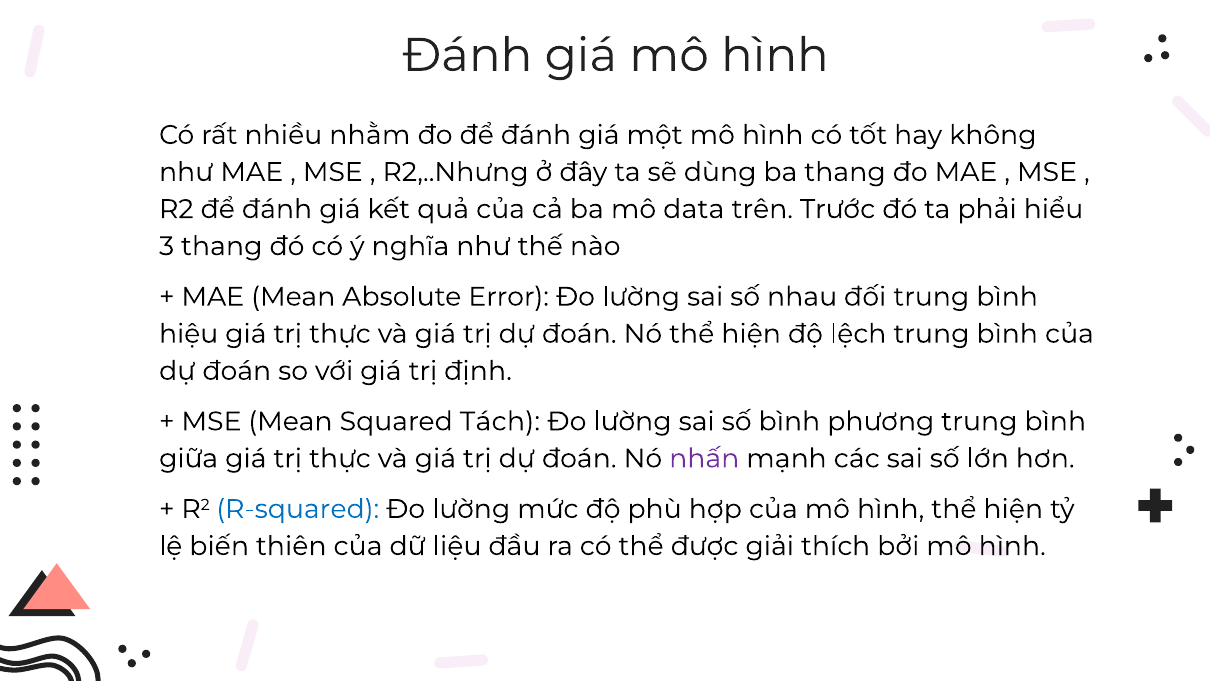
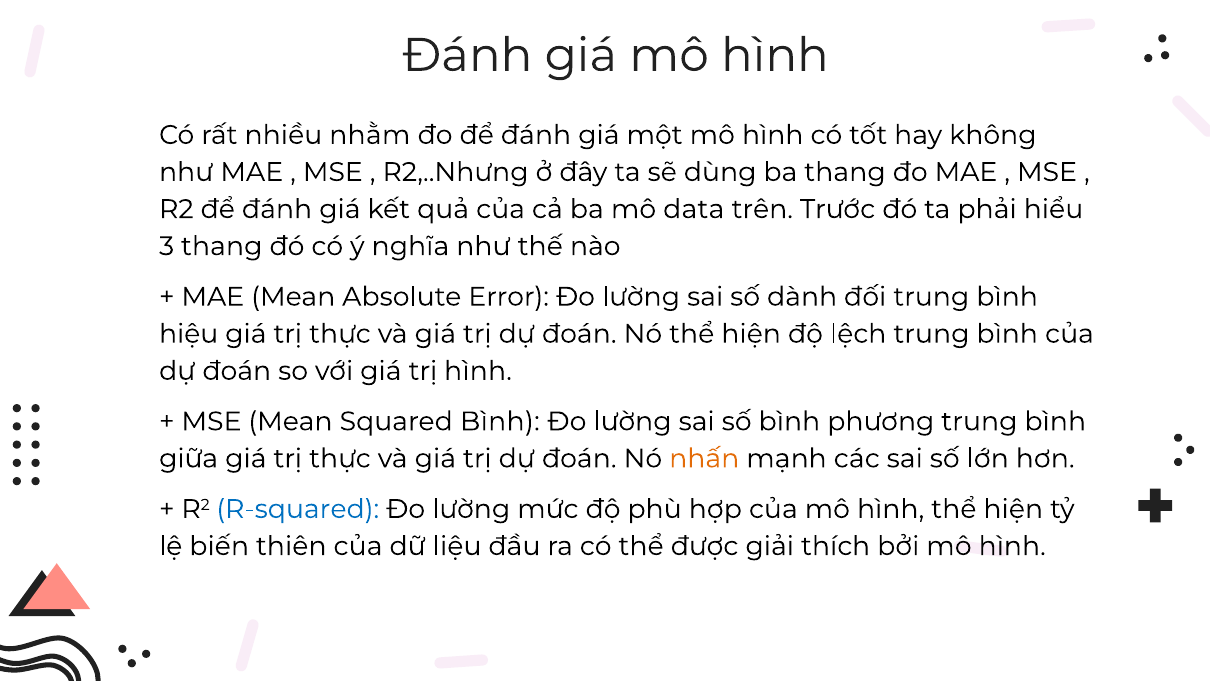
nhau: nhau -> dành
trị định: định -> hình
Squared Tách: Tách -> Bình
nhấn colour: purple -> orange
